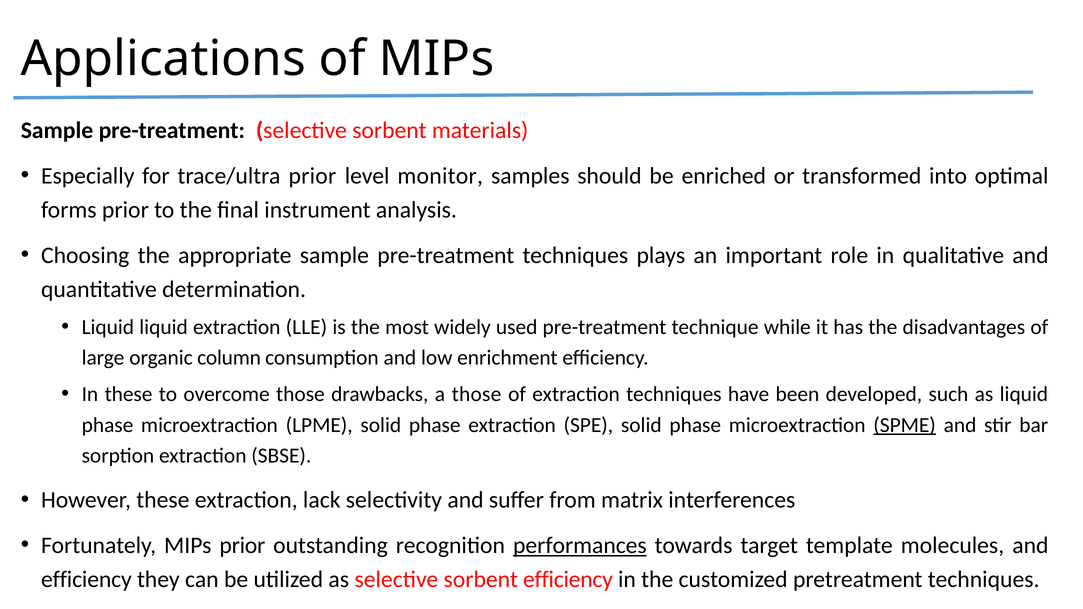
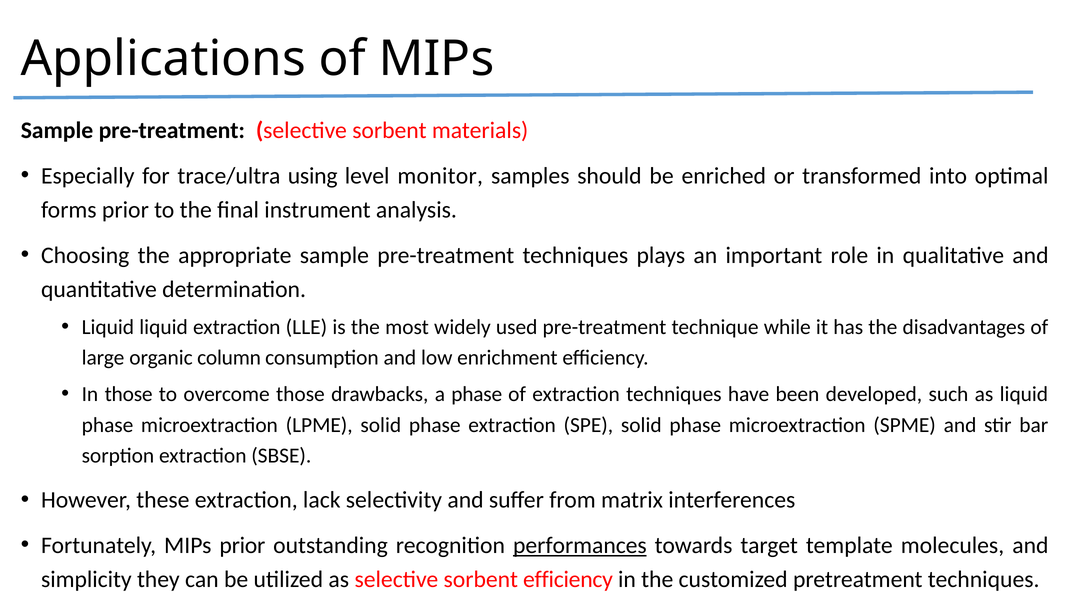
trace/ultra prior: prior -> using
In these: these -> those
a those: those -> phase
SPME underline: present -> none
efficiency at (86, 580): efficiency -> simplicity
